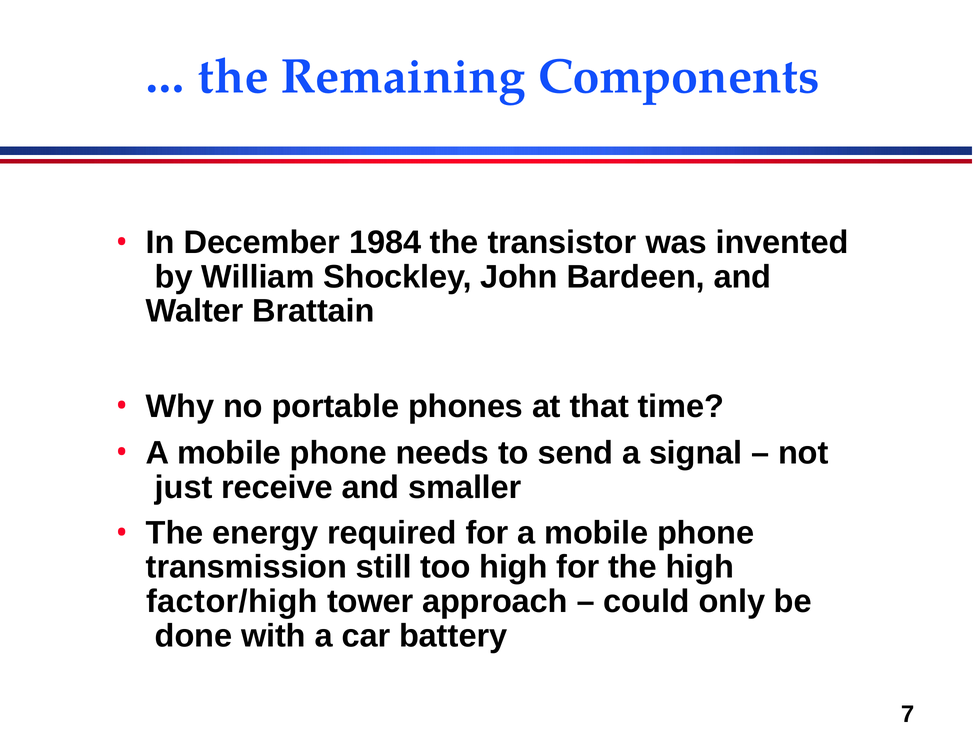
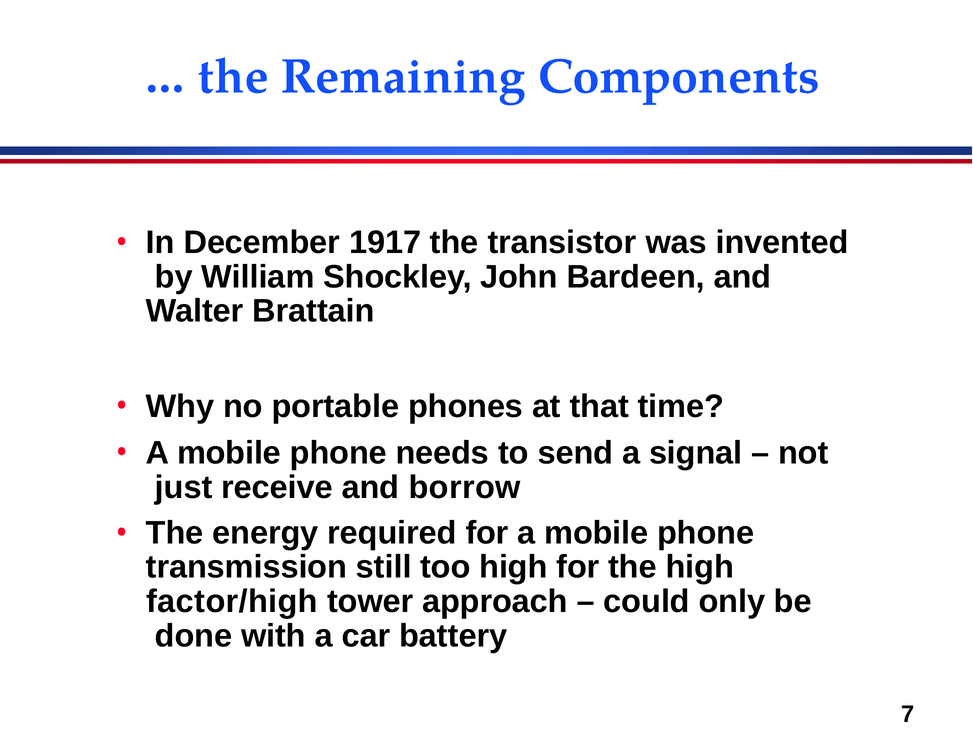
1984: 1984 -> 1917
smaller: smaller -> borrow
